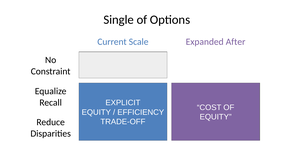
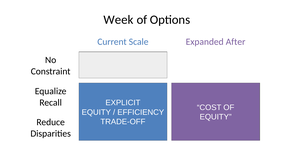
Single: Single -> Week
